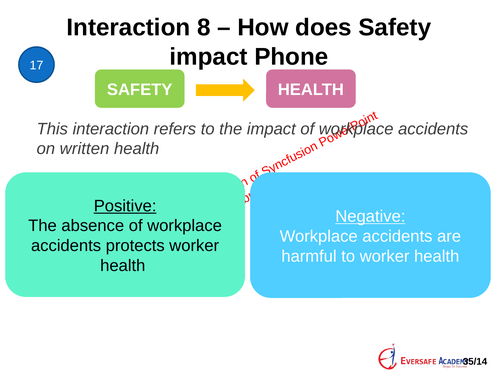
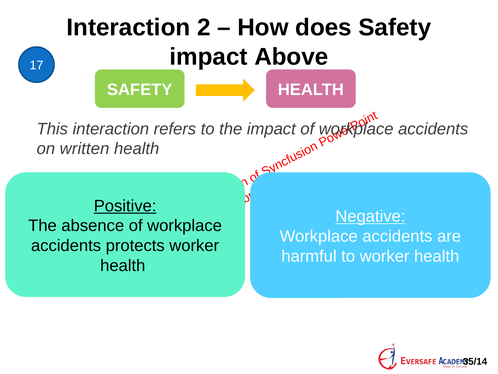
8: 8 -> 2
Phone: Phone -> Above
